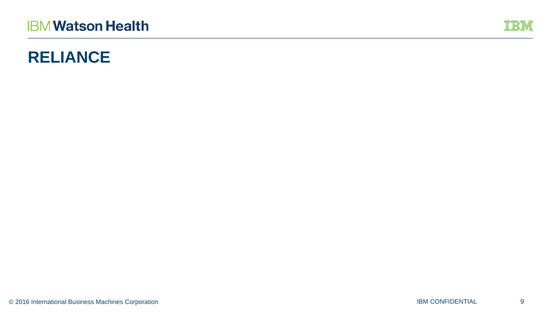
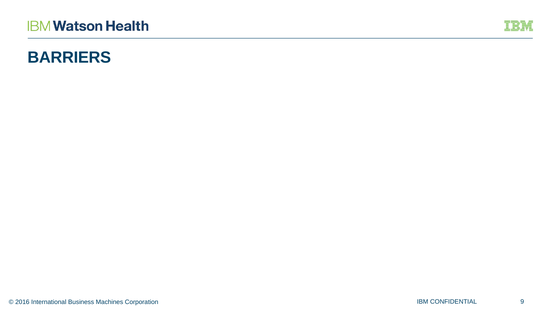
RELIANCE: RELIANCE -> BARRIERS
